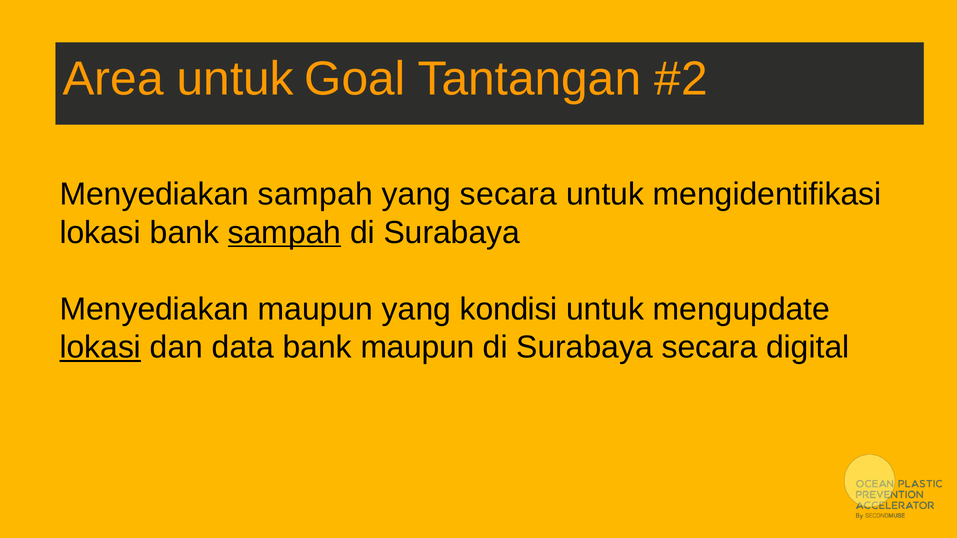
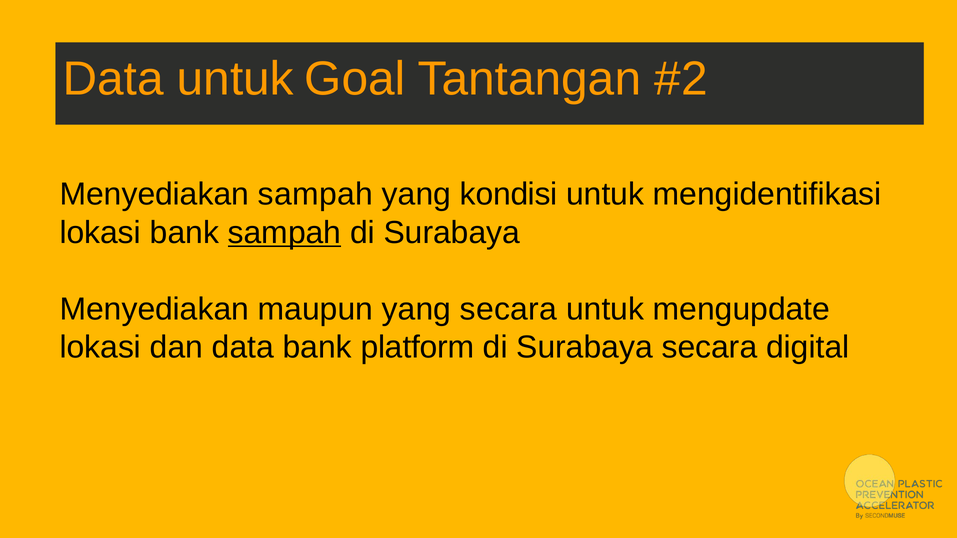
Area at (113, 79): Area -> Data
yang secara: secara -> kondisi
yang kondisi: kondisi -> secara
lokasi at (100, 348) underline: present -> none
bank maupun: maupun -> platform
